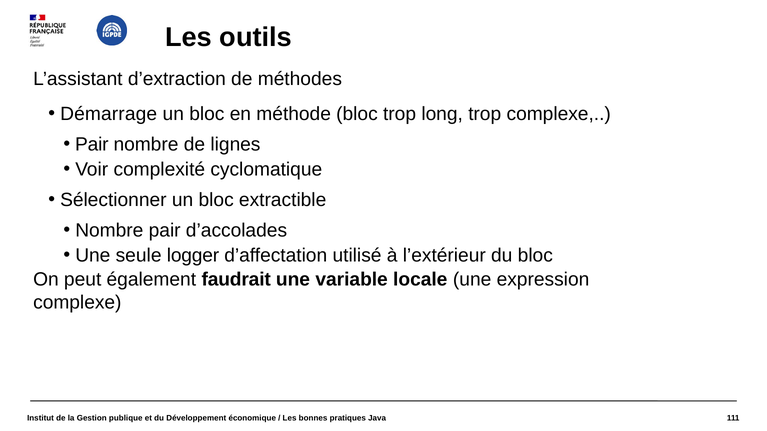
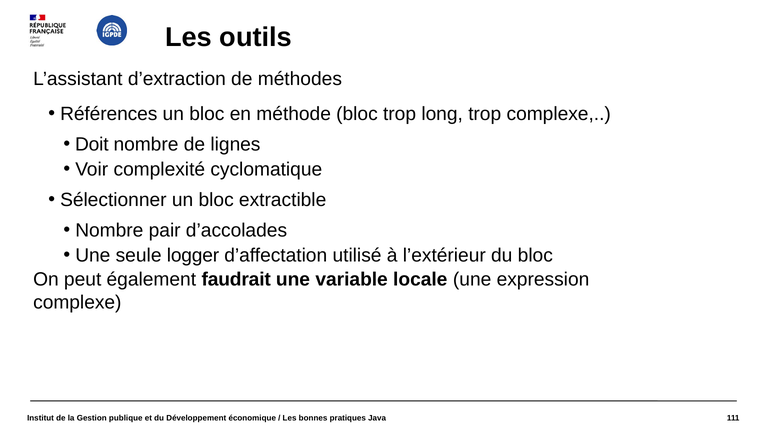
Démarrage: Démarrage -> Références
Pair at (92, 144): Pair -> Doit
